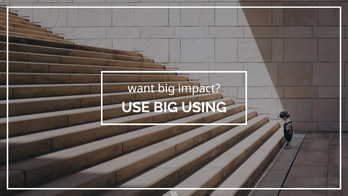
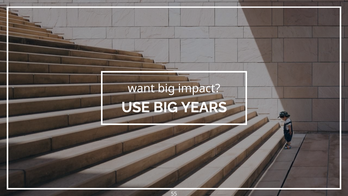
USING: USING -> YEARS
